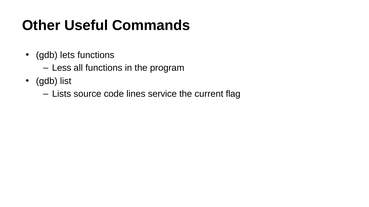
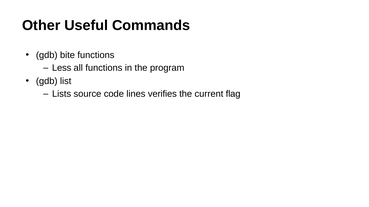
lets: lets -> bite
service: service -> verifies
